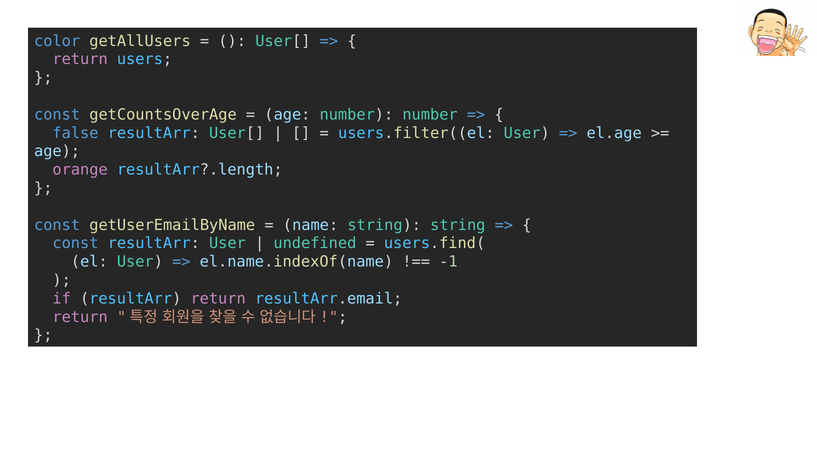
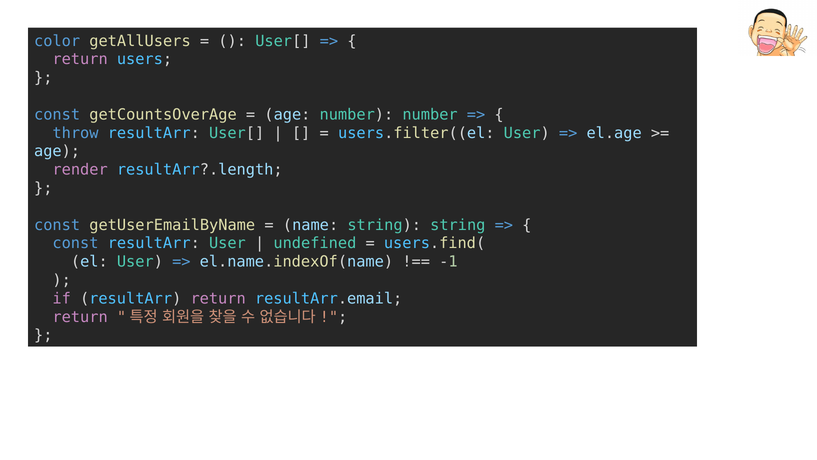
false: false -> throw
orange: orange -> render
